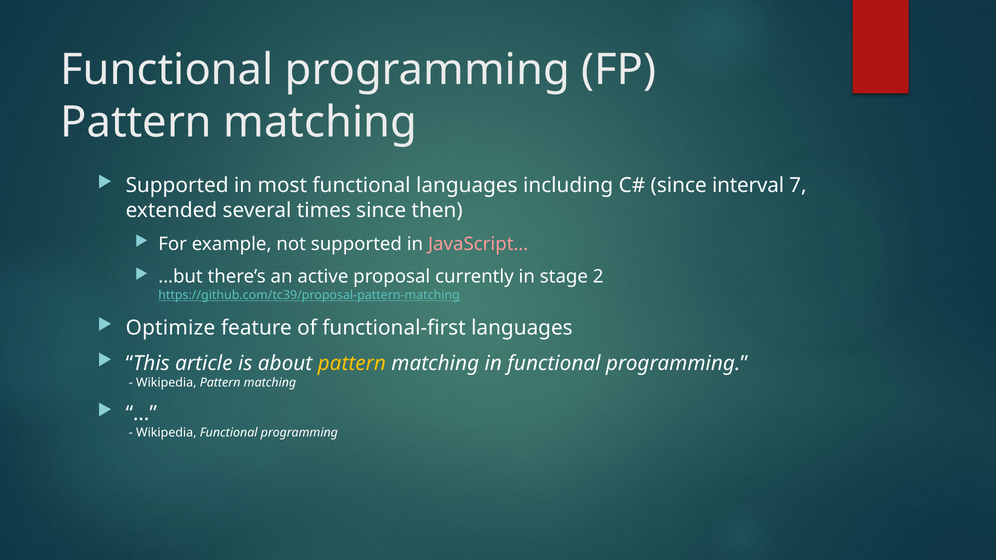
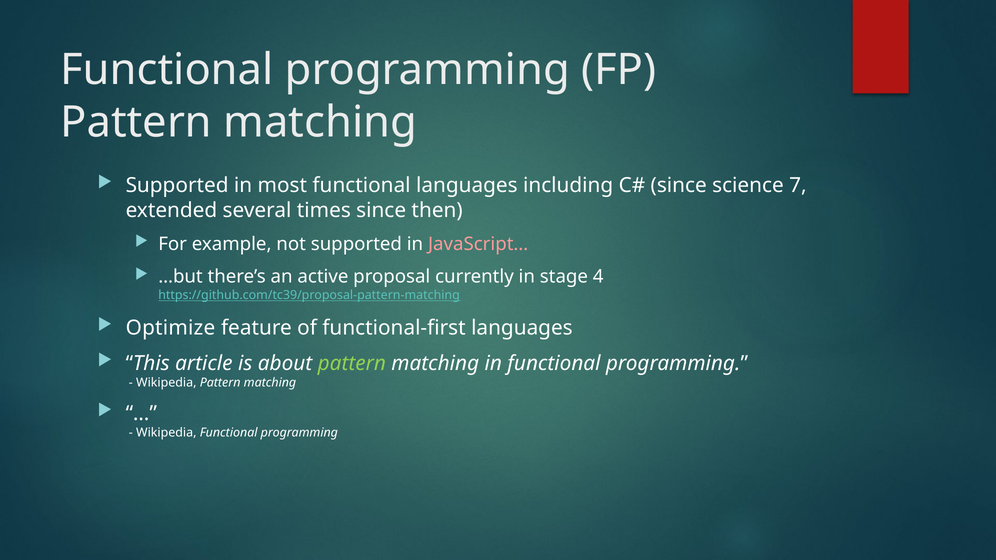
interval: interval -> science
2: 2 -> 4
pattern at (352, 363) colour: yellow -> light green
